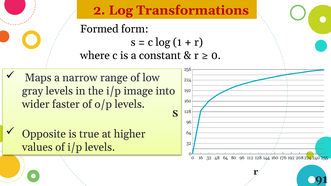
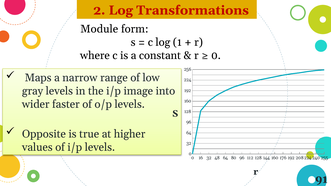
Formed: Formed -> Module
